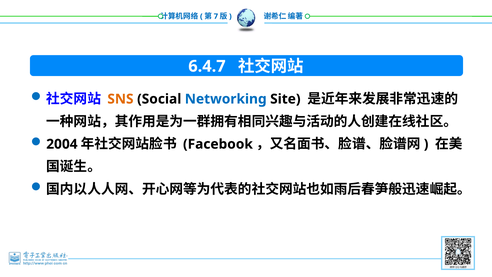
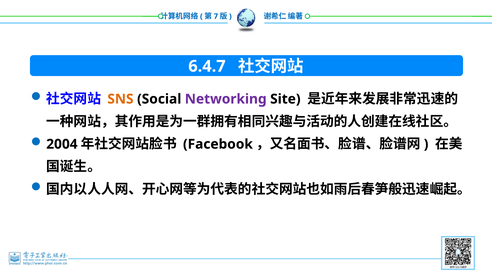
Networking colour: blue -> purple
